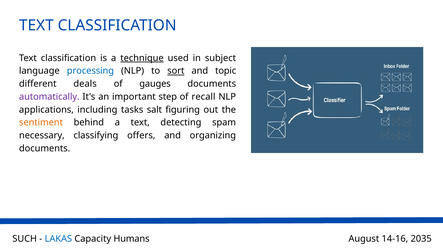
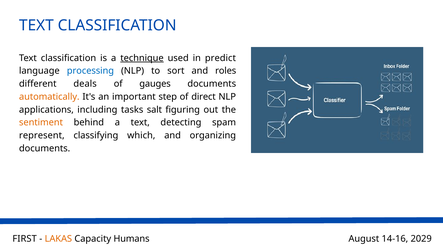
subject: subject -> predict
sort underline: present -> none
topic: topic -> roles
automatically colour: purple -> orange
recall: recall -> direct
necessary: necessary -> represent
offers: offers -> which
SUCH: SUCH -> FIRST
LAKAS colour: blue -> orange
2035: 2035 -> 2029
